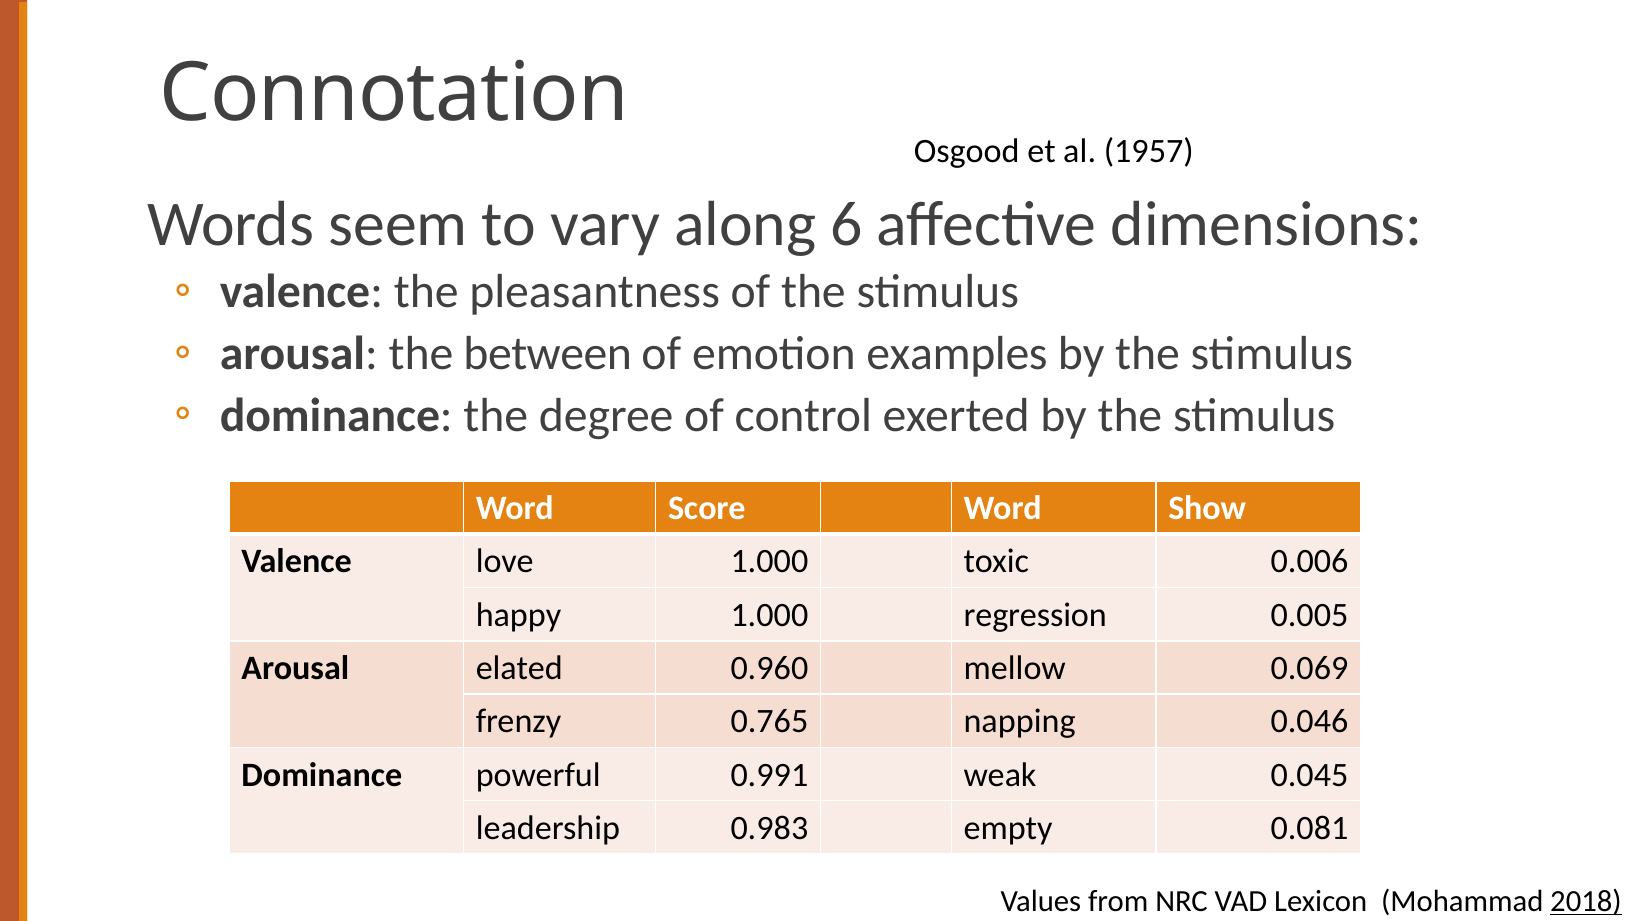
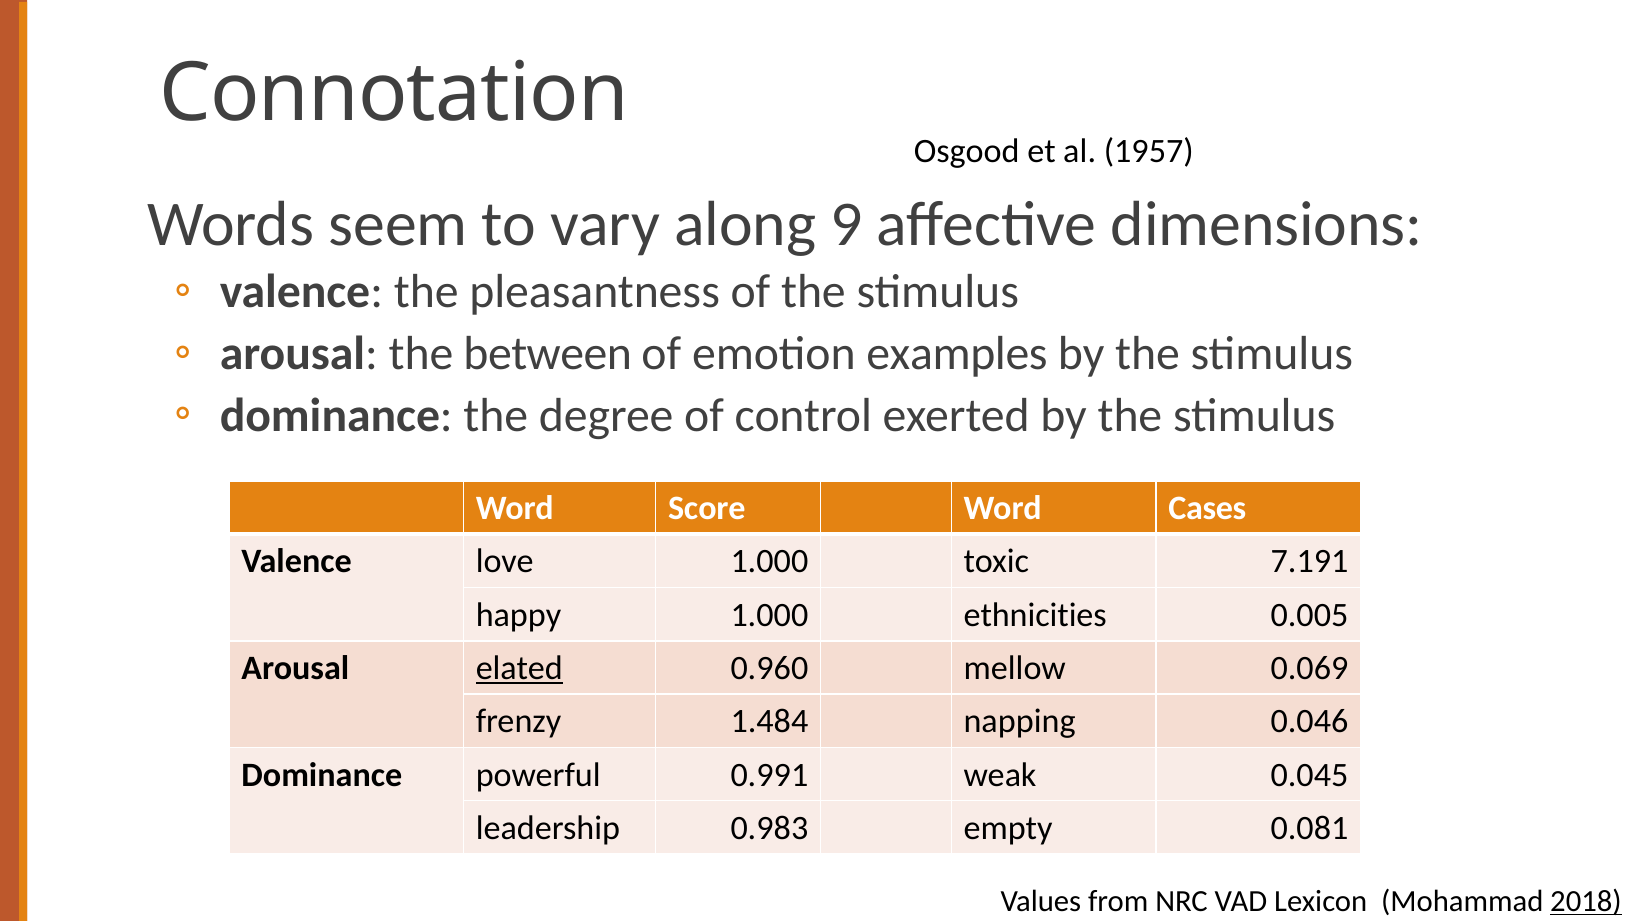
6: 6 -> 9
Show: Show -> Cases
0.006: 0.006 -> 7.191
regression: regression -> ethnicities
elated underline: none -> present
0.765: 0.765 -> 1.484
